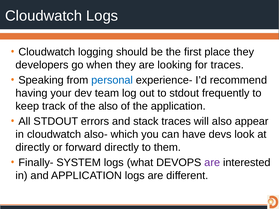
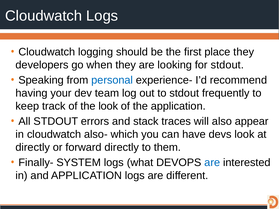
for traces: traces -> stdout
the also: also -> look
are at (212, 163) colour: purple -> blue
